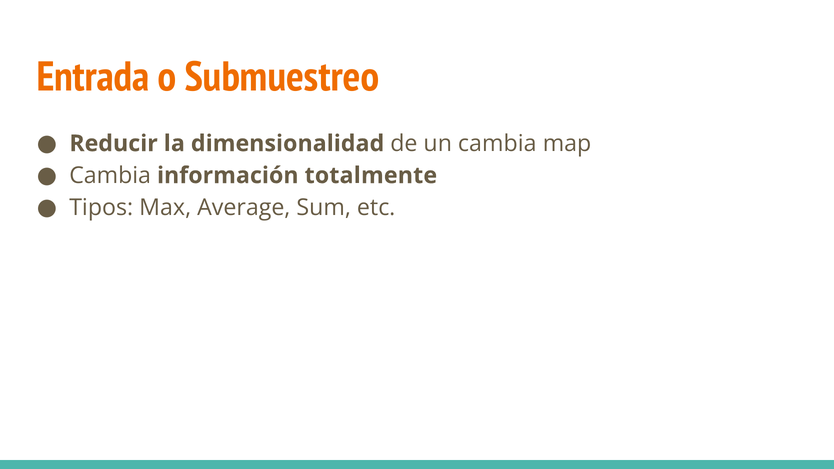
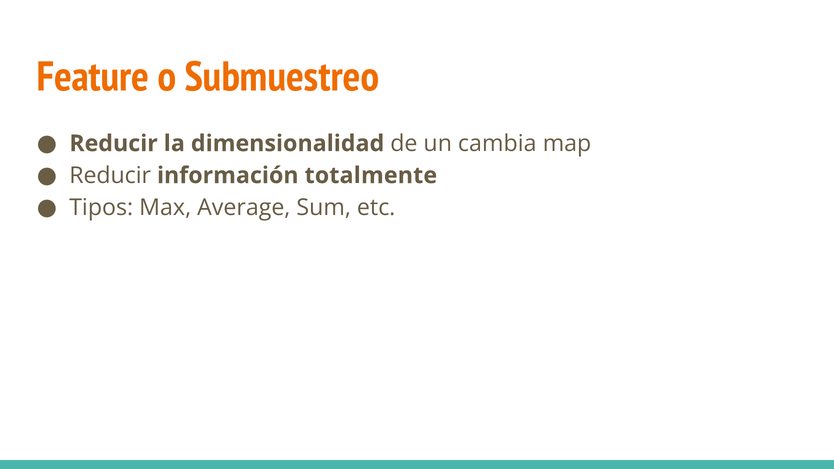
Entrada: Entrada -> Feature
Cambia at (110, 176): Cambia -> Reducir
